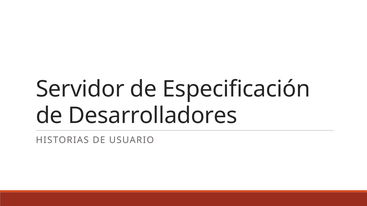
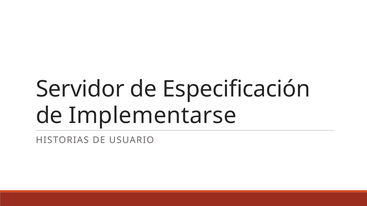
Desarrolladores: Desarrolladores -> Implementarse
